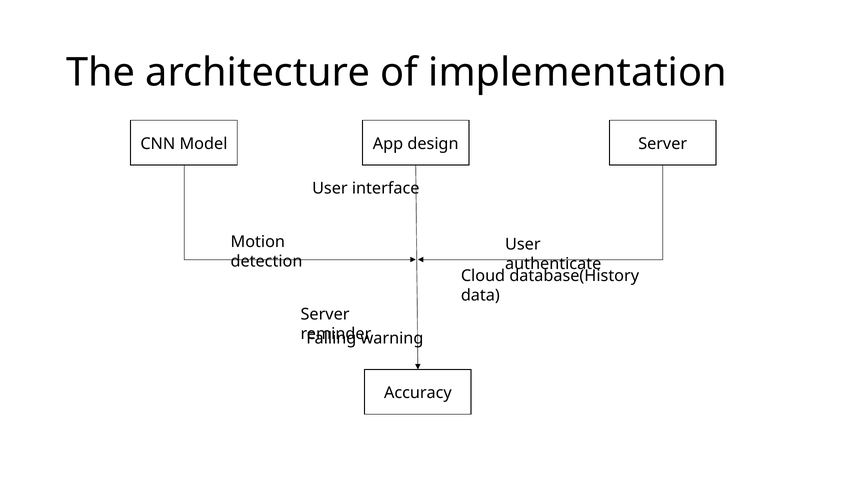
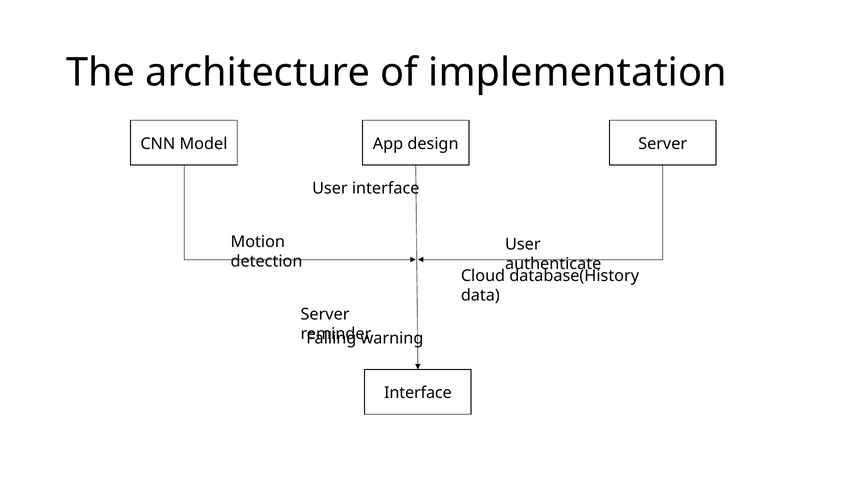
Accuracy at (418, 393): Accuracy -> Interface
